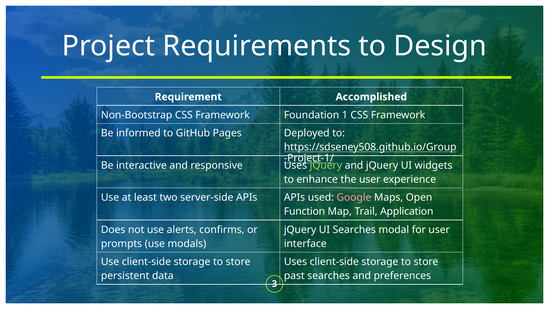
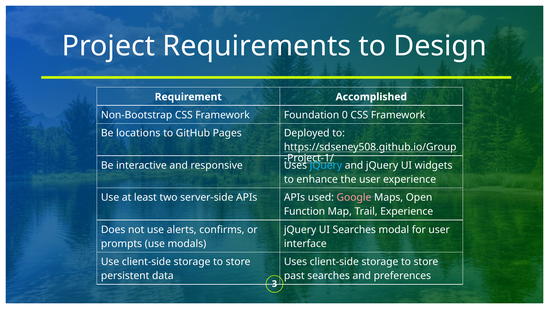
1: 1 -> 0
informed: informed -> locations
jQuery at (326, 165) colour: light green -> light blue
Trail Application: Application -> Experience
